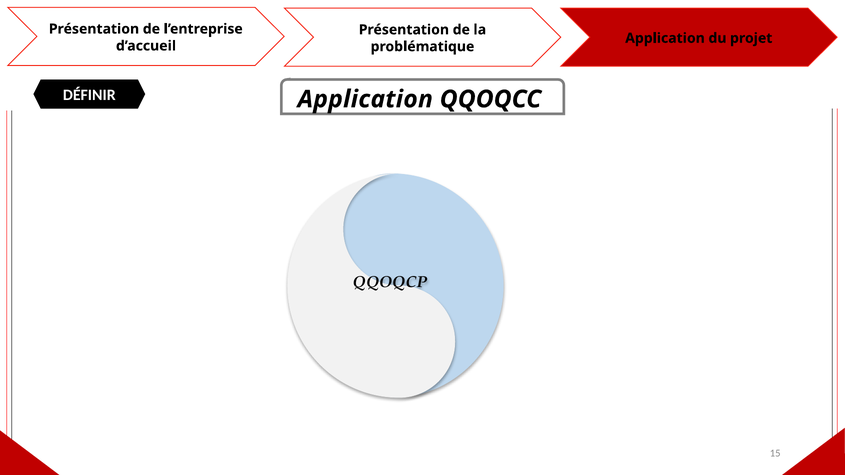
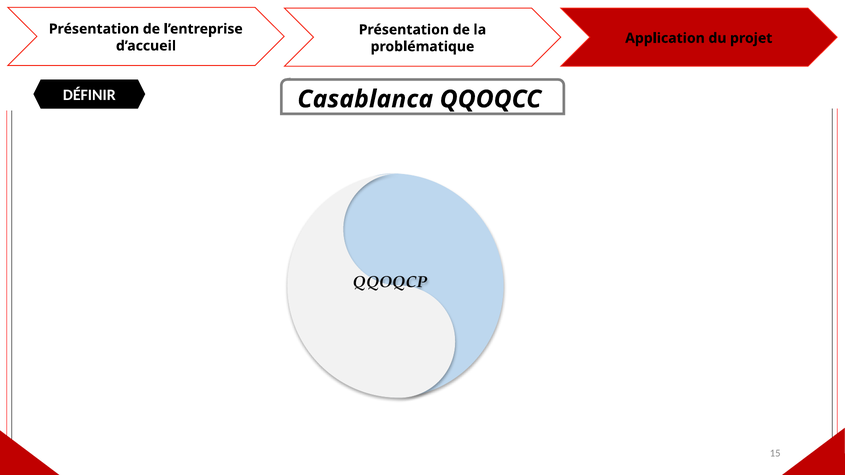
DÉFINIR Application: Application -> Casablanca
